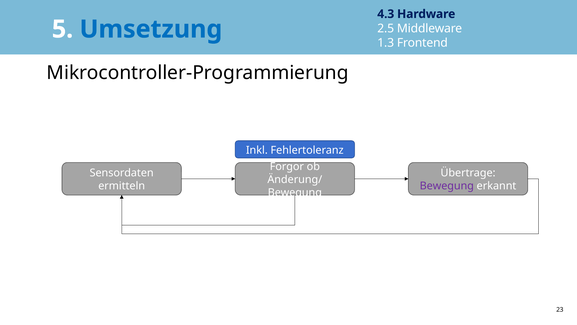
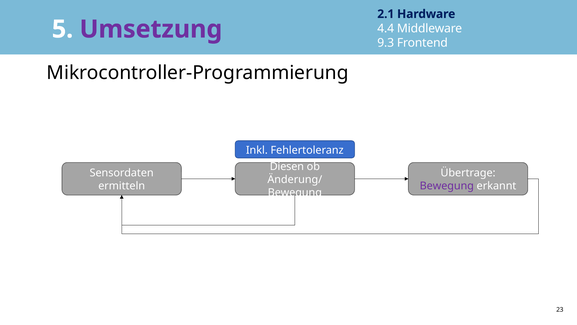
4.3: 4.3 -> 2.1
Umsetzung colour: blue -> purple
2.5: 2.5 -> 4.4
1.3: 1.3 -> 9.3
Forgor: Forgor -> Diesen
